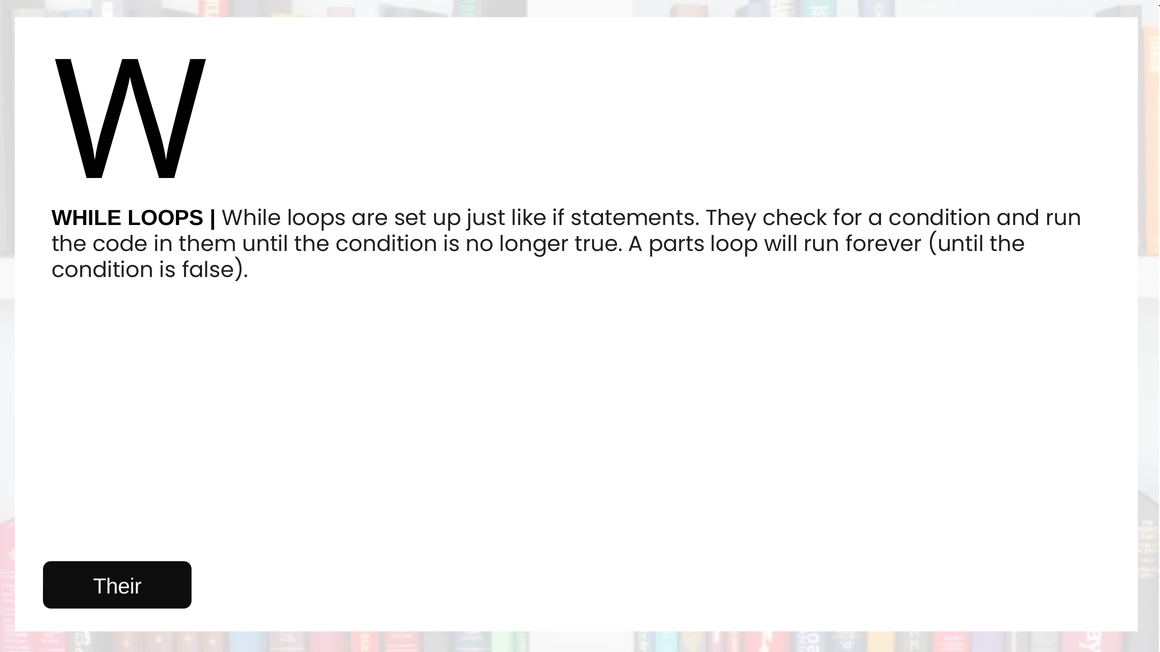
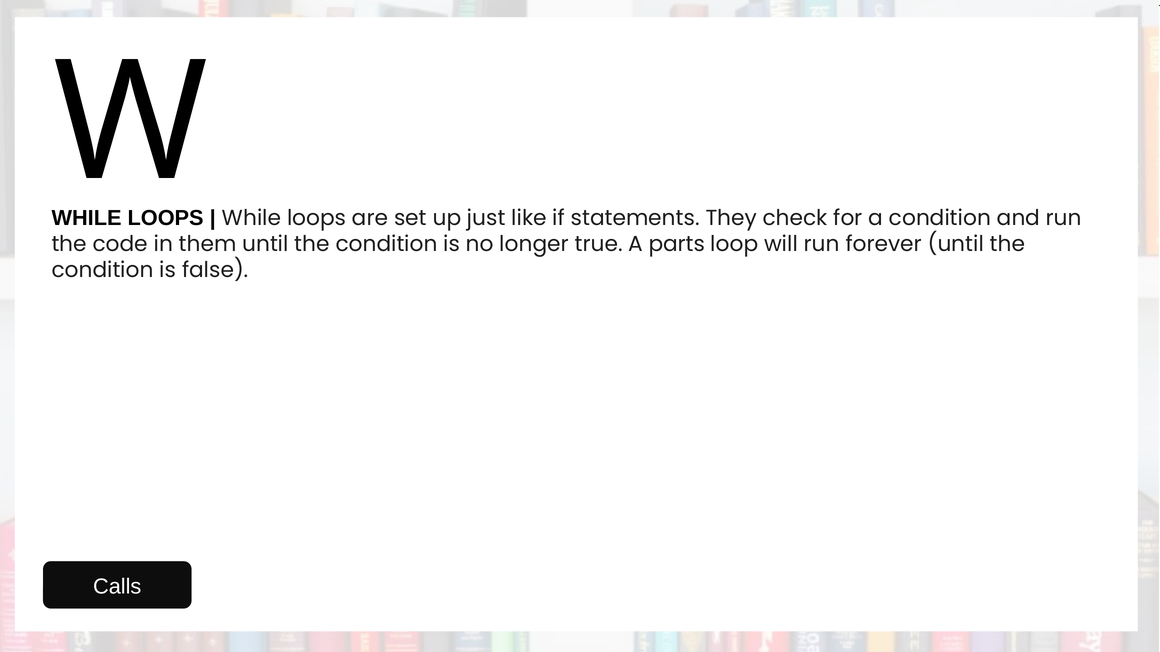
Their: Their -> Calls
